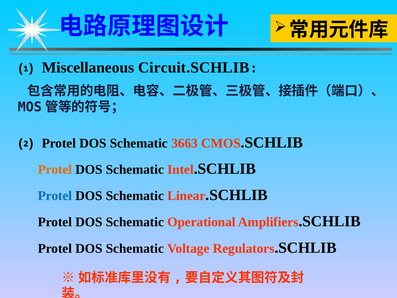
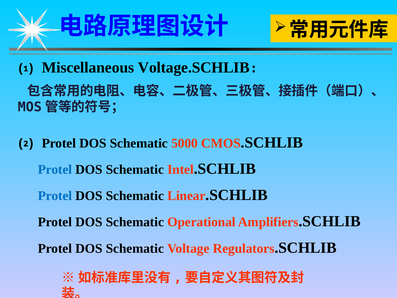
Circuit.SCHLIB: Circuit.SCHLIB -> Voltage.SCHLIB
3663: 3663 -> 5000
Protel at (55, 169) colour: orange -> blue
